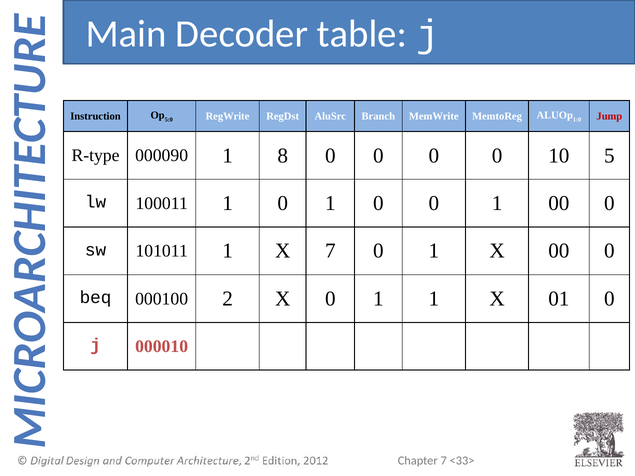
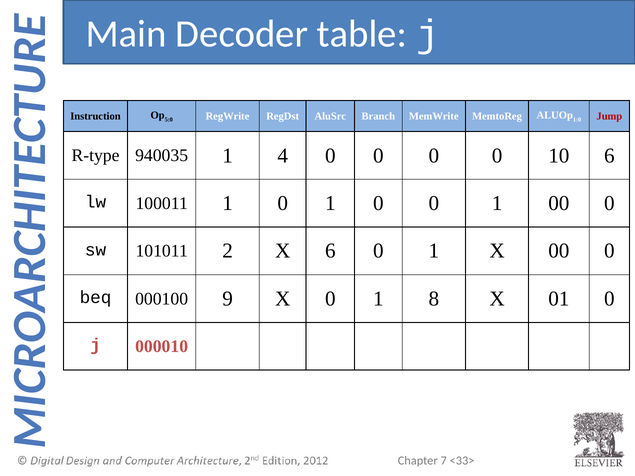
000090: 000090 -> 940035
8: 8 -> 4
10 5: 5 -> 6
101011 1: 1 -> 2
X 7: 7 -> 6
2: 2 -> 9
1 1: 1 -> 8
